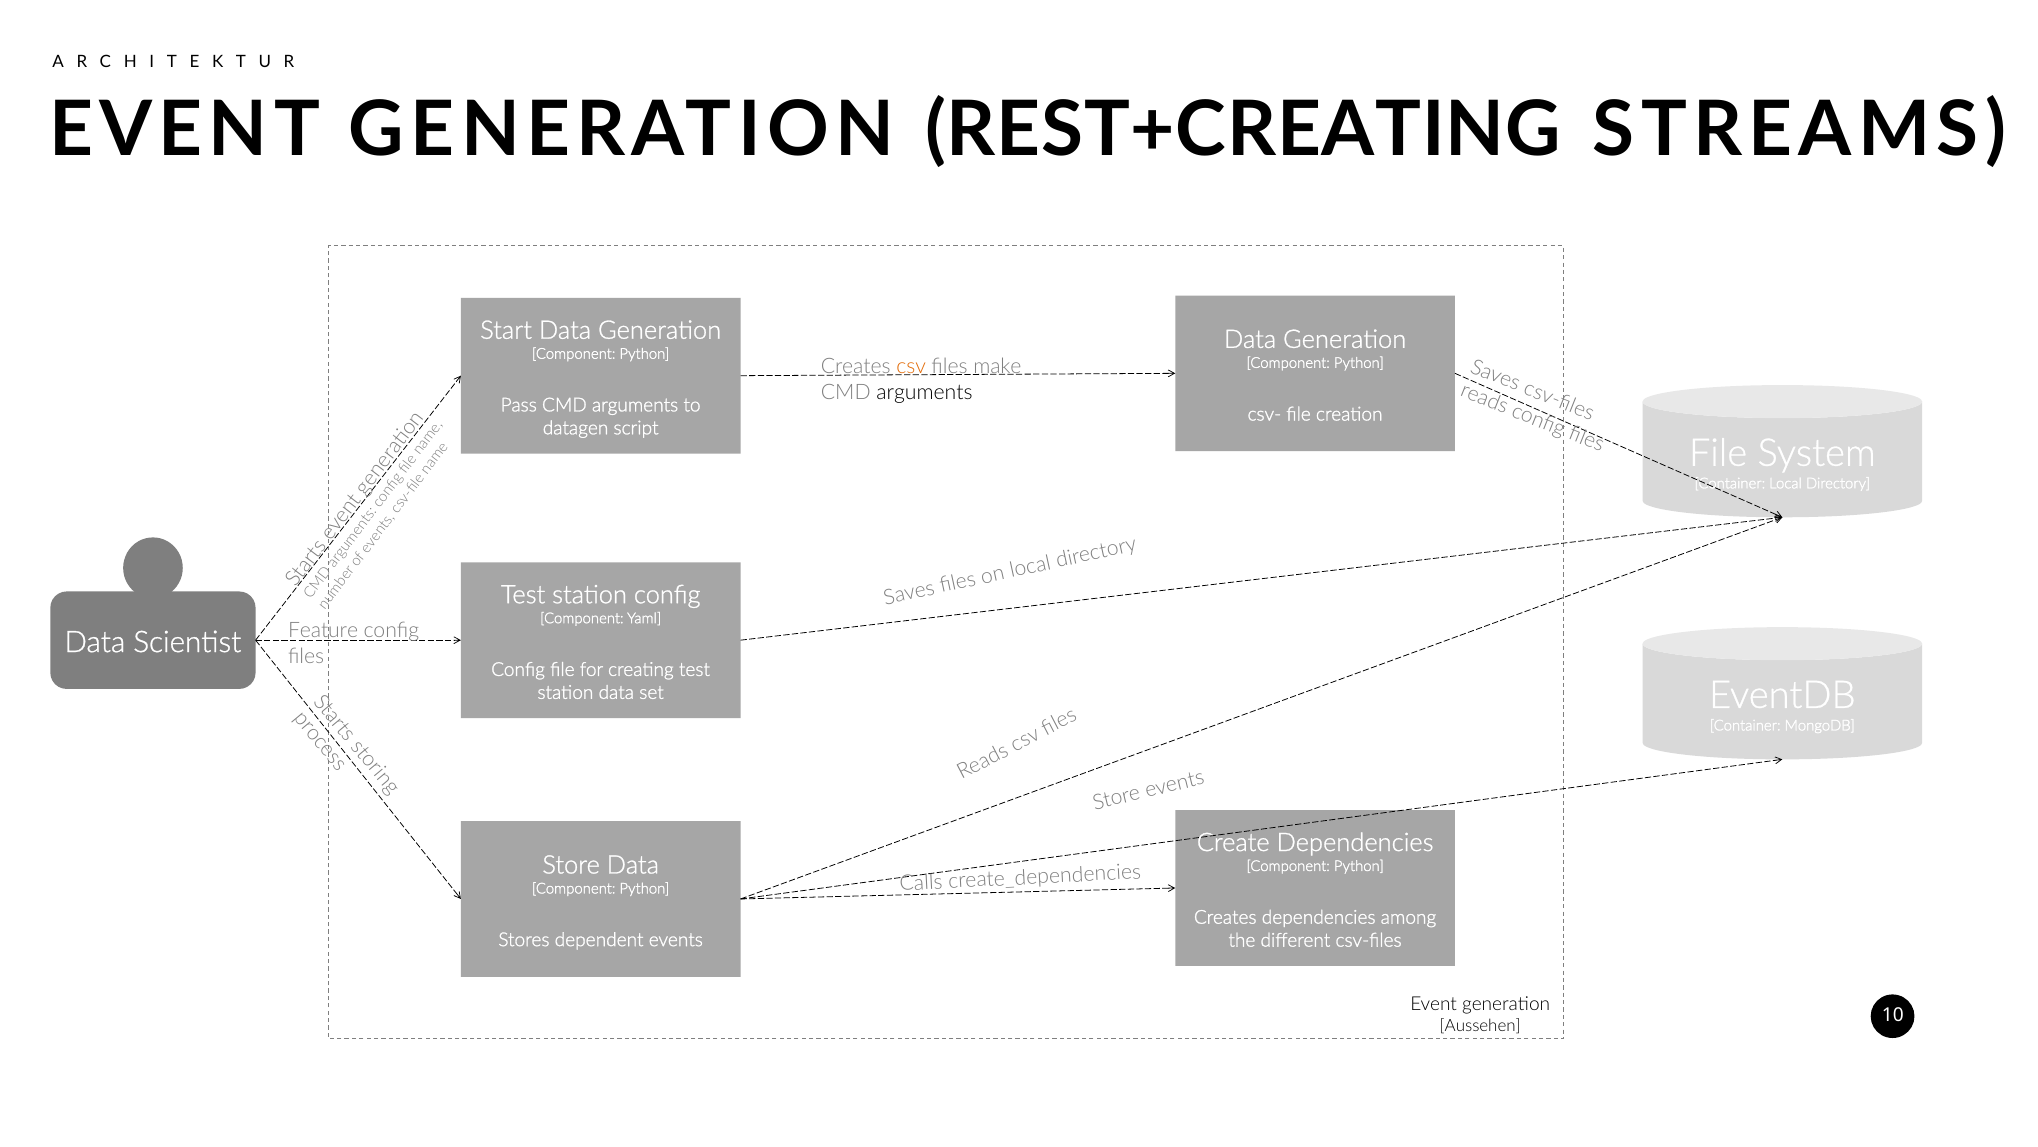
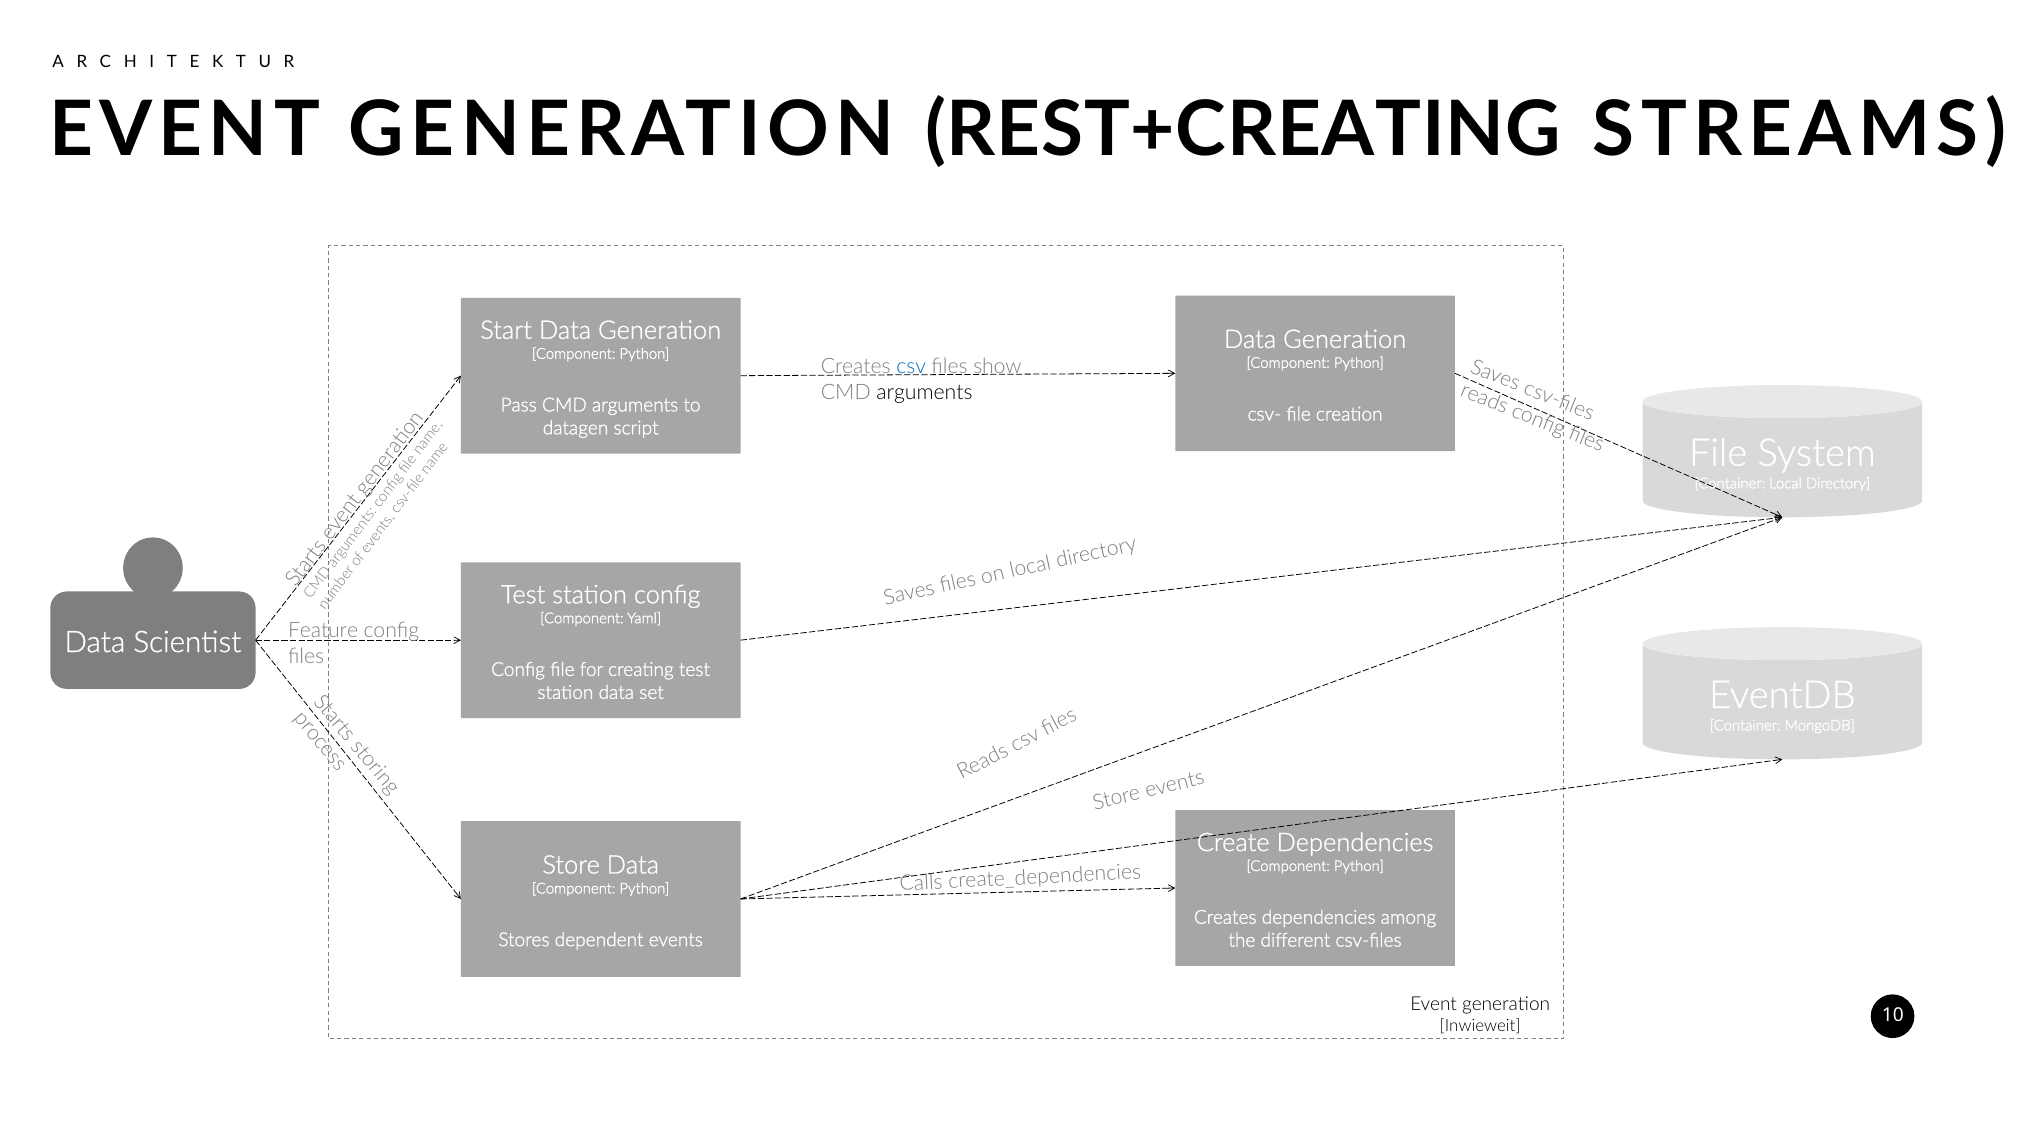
csv colour: orange -> blue
make: make -> show
Aussehen: Aussehen -> Inwieweit
